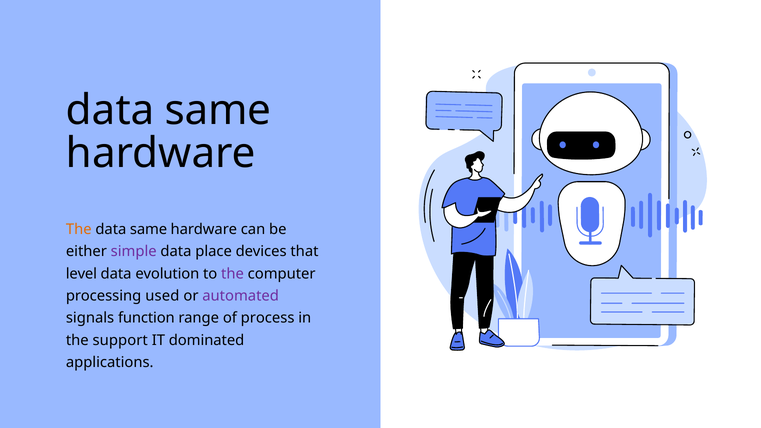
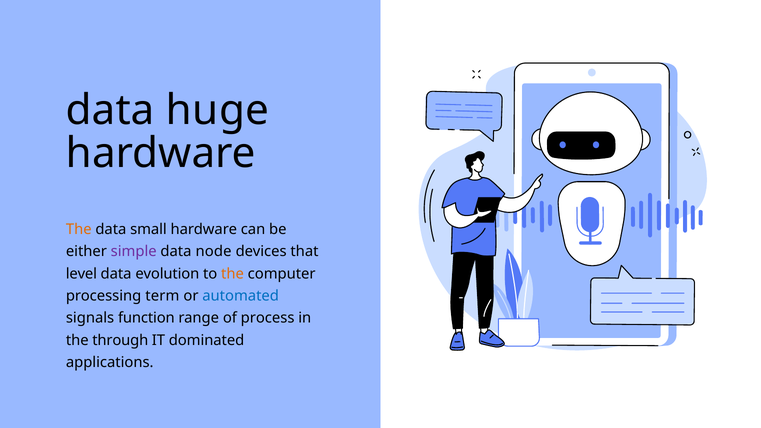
same at (218, 111): same -> huge
same at (149, 229): same -> small
place: place -> node
the at (233, 274) colour: purple -> orange
used: used -> term
automated colour: purple -> blue
support: support -> through
